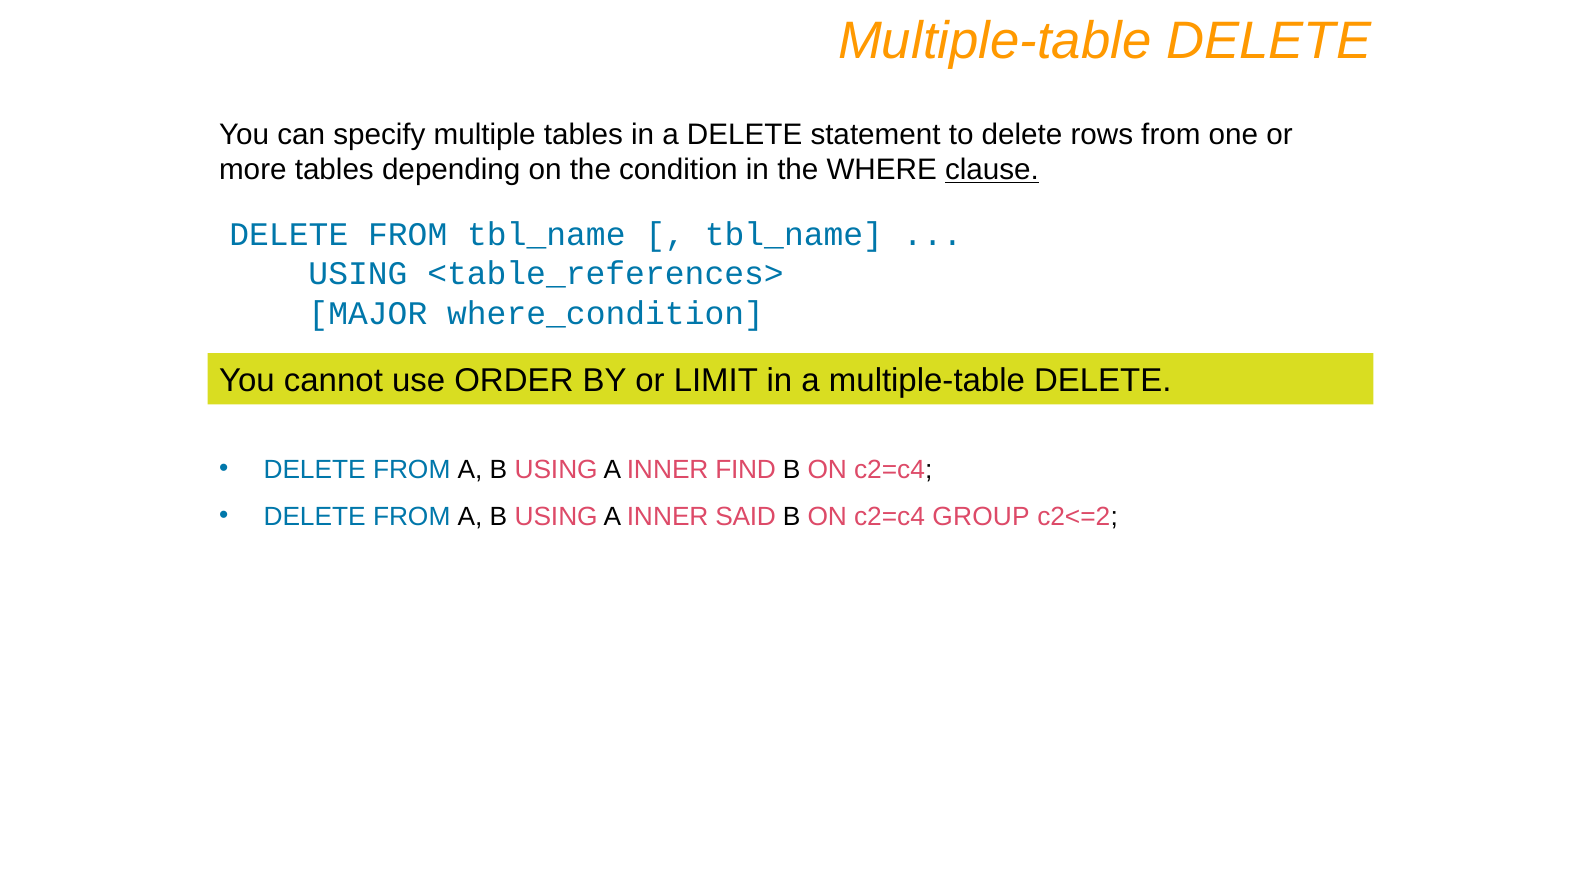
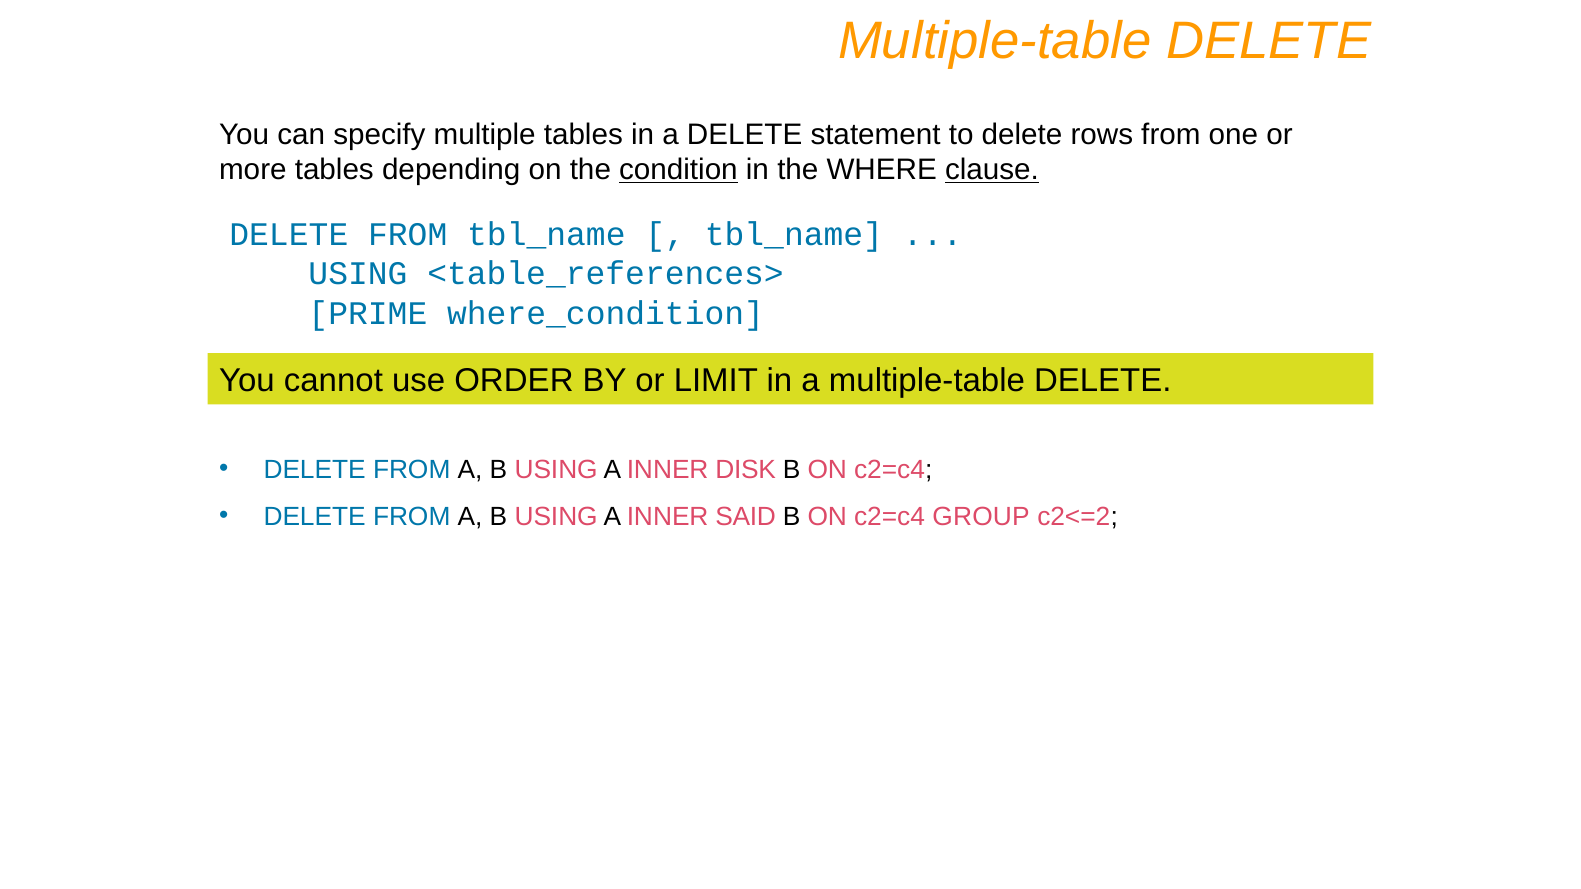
condition underline: none -> present
MAJOR: MAJOR -> PRIME
FIND: FIND -> DISK
